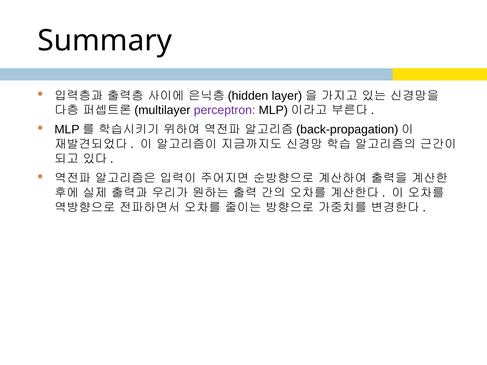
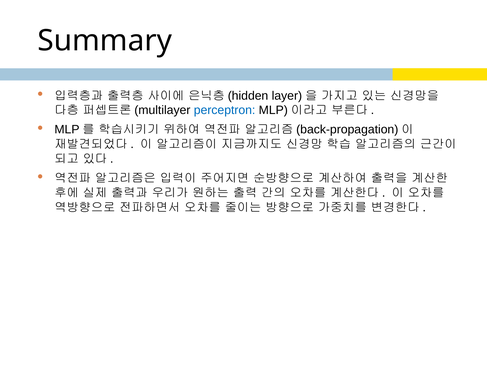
perceptron colour: purple -> blue
